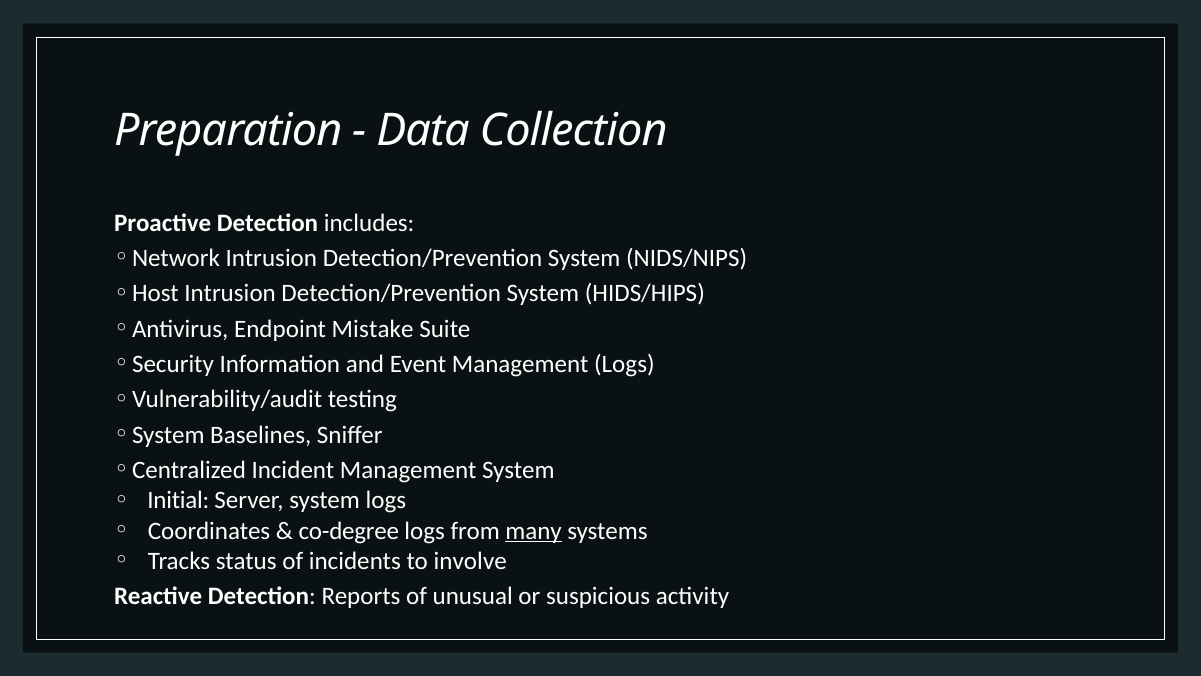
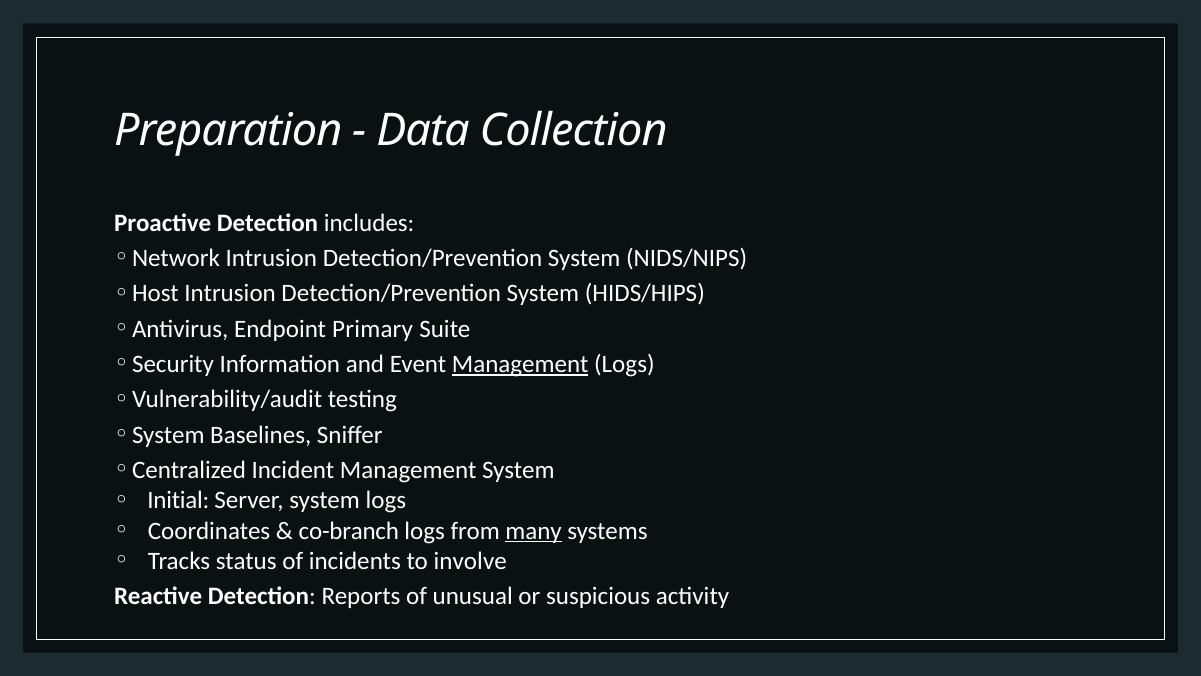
Mistake: Mistake -> Primary
Management at (520, 364) underline: none -> present
co-degree: co-degree -> co-branch
